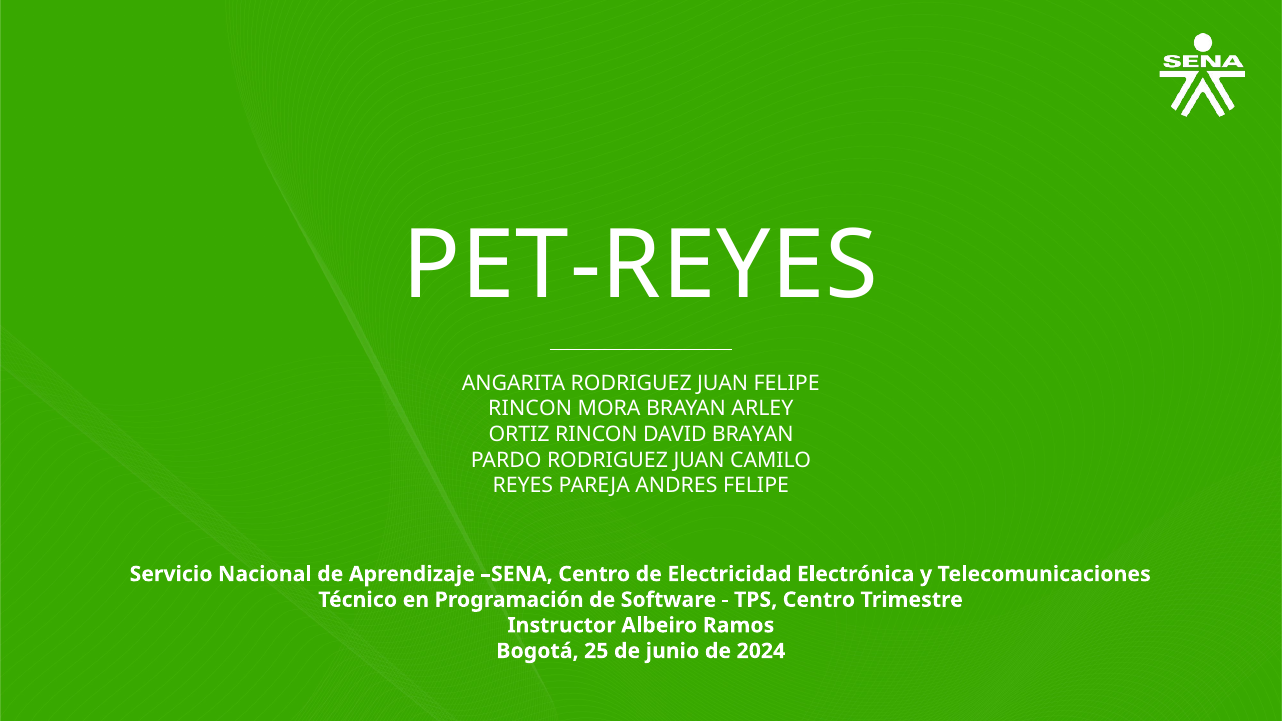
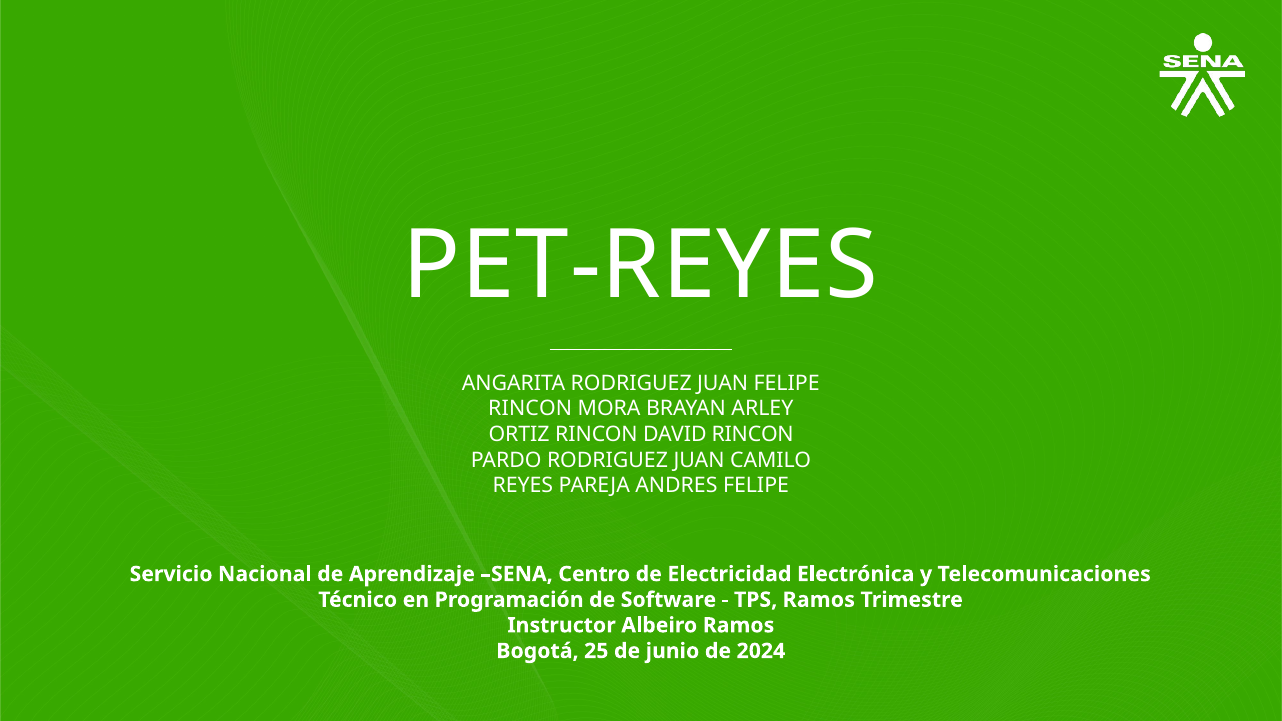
DAVID BRAYAN: BRAYAN -> RINCON
TPS Centro: Centro -> Ramos
